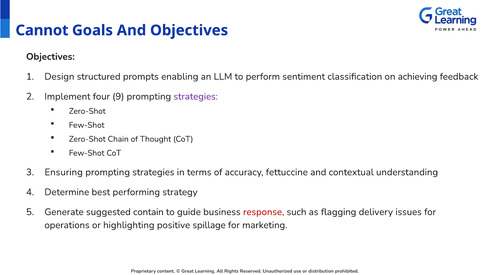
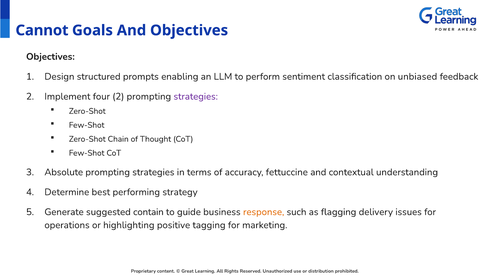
achieving: achieving -> unbiased
four 9: 9 -> 2
Ensuring: Ensuring -> Absolute
response colour: red -> orange
spillage: spillage -> tagging
